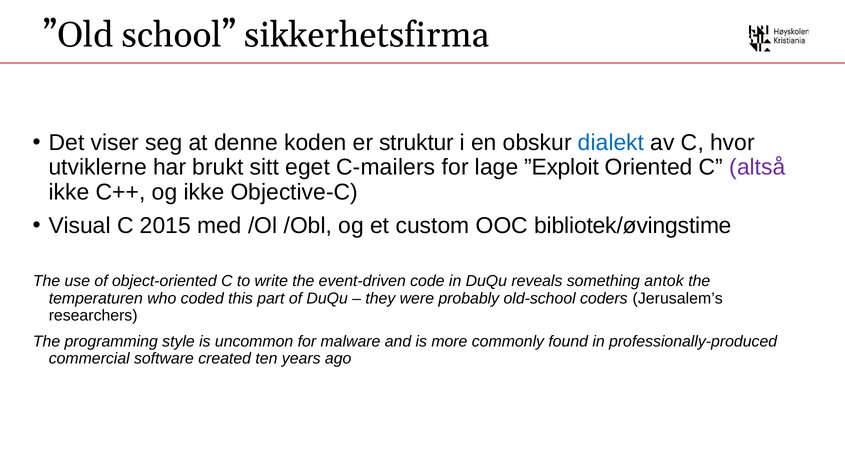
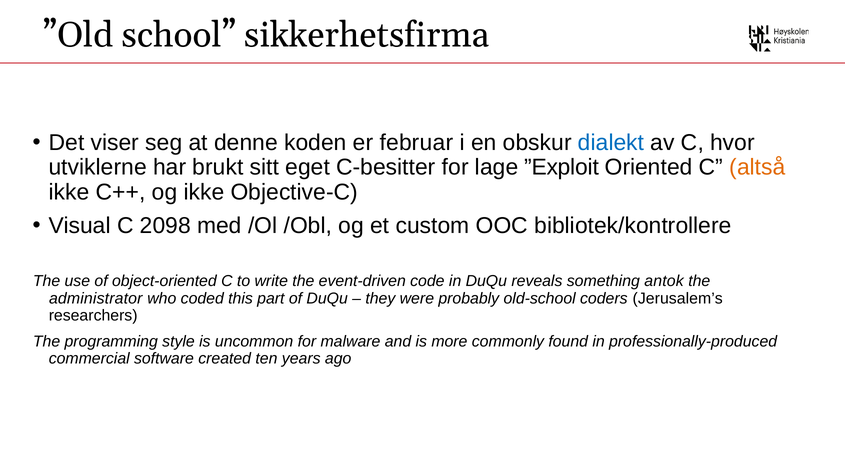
struktur: struktur -> februar
C-mailers: C-mailers -> C-besitter
altså colour: purple -> orange
2015: 2015 -> 2098
bibliotek/øvingstime: bibliotek/øvingstime -> bibliotek/kontrollere
temperaturen: temperaturen -> administrator
